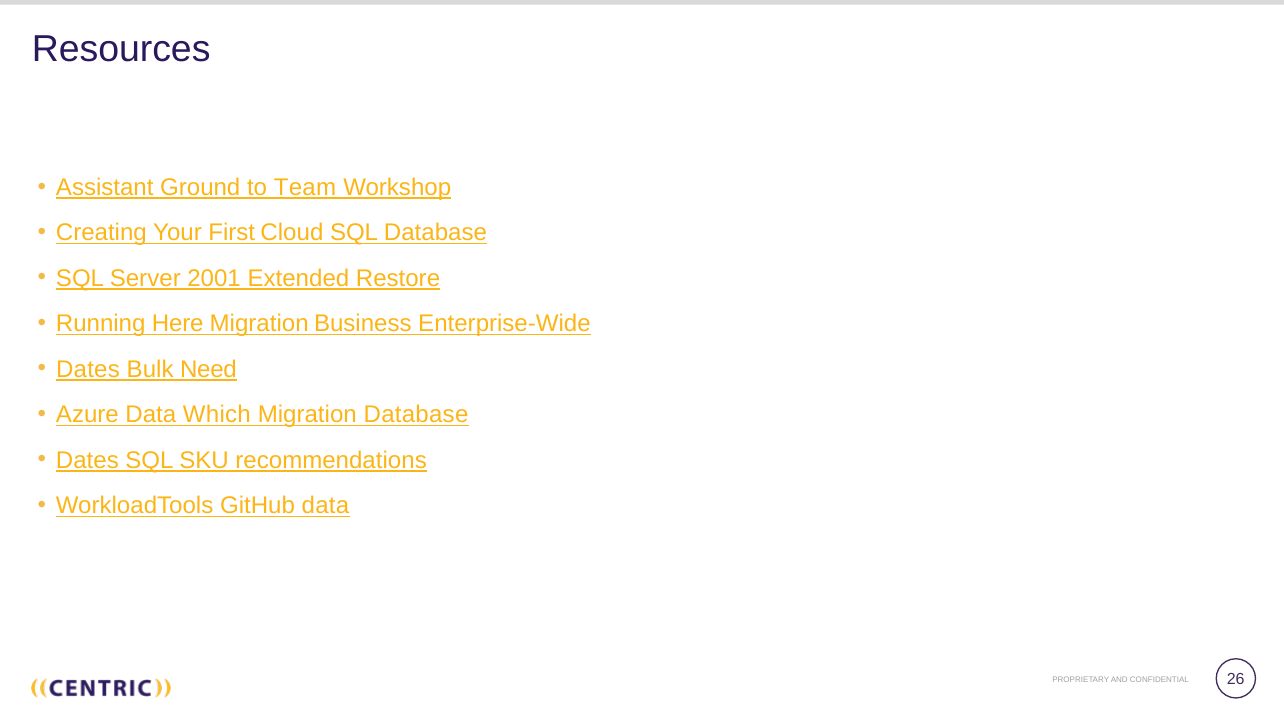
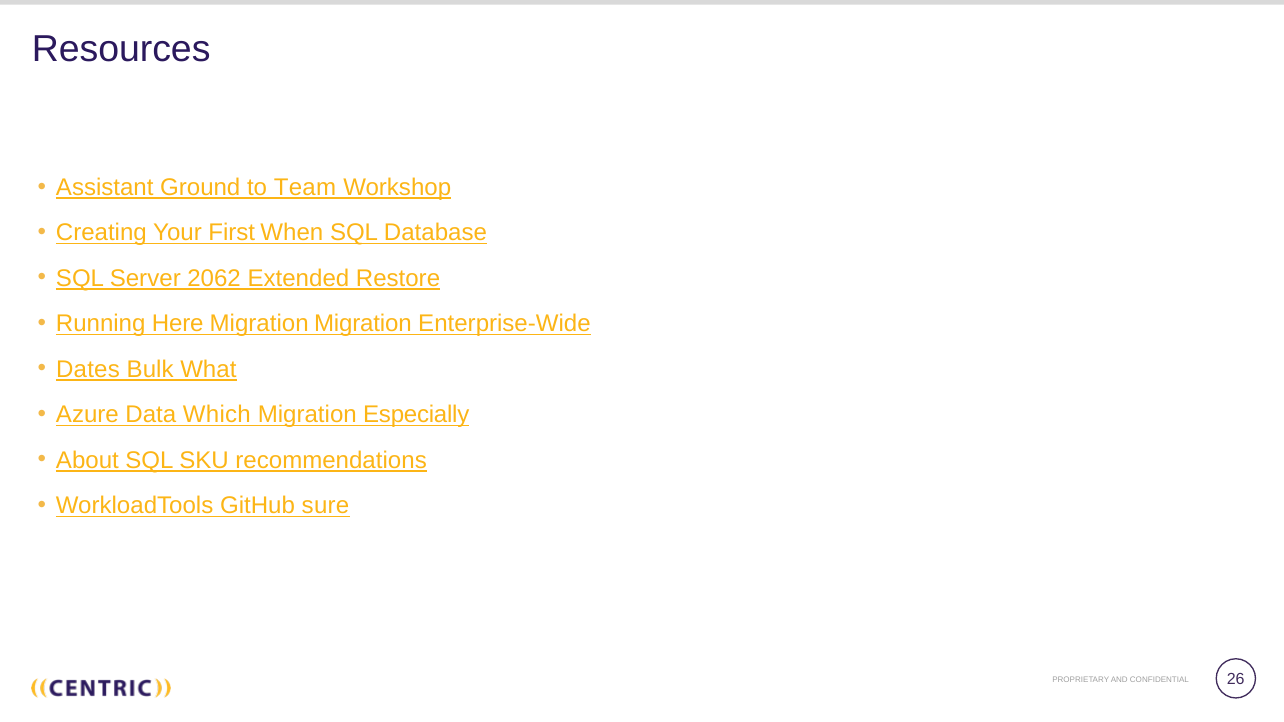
Cloud: Cloud -> When
2001: 2001 -> 2062
Migration Business: Business -> Migration
Need: Need -> What
Migration Database: Database -> Especially
Dates at (87, 460): Dates -> About
GitHub data: data -> sure
